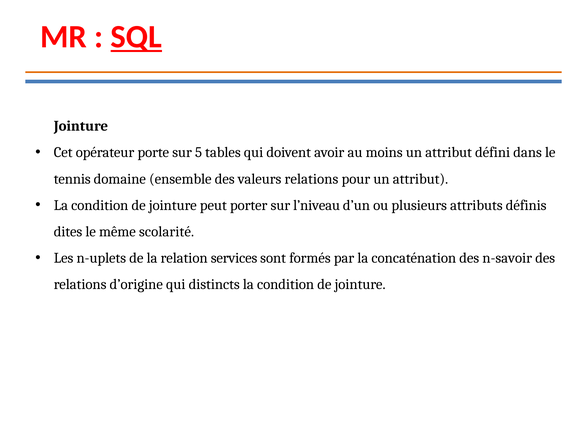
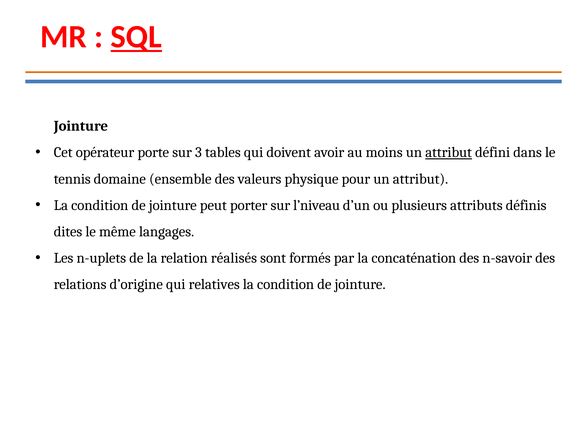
5: 5 -> 3
attribut at (449, 153) underline: none -> present
valeurs relations: relations -> physique
scolarité: scolarité -> langages
services: services -> réalisés
distincts: distincts -> relatives
